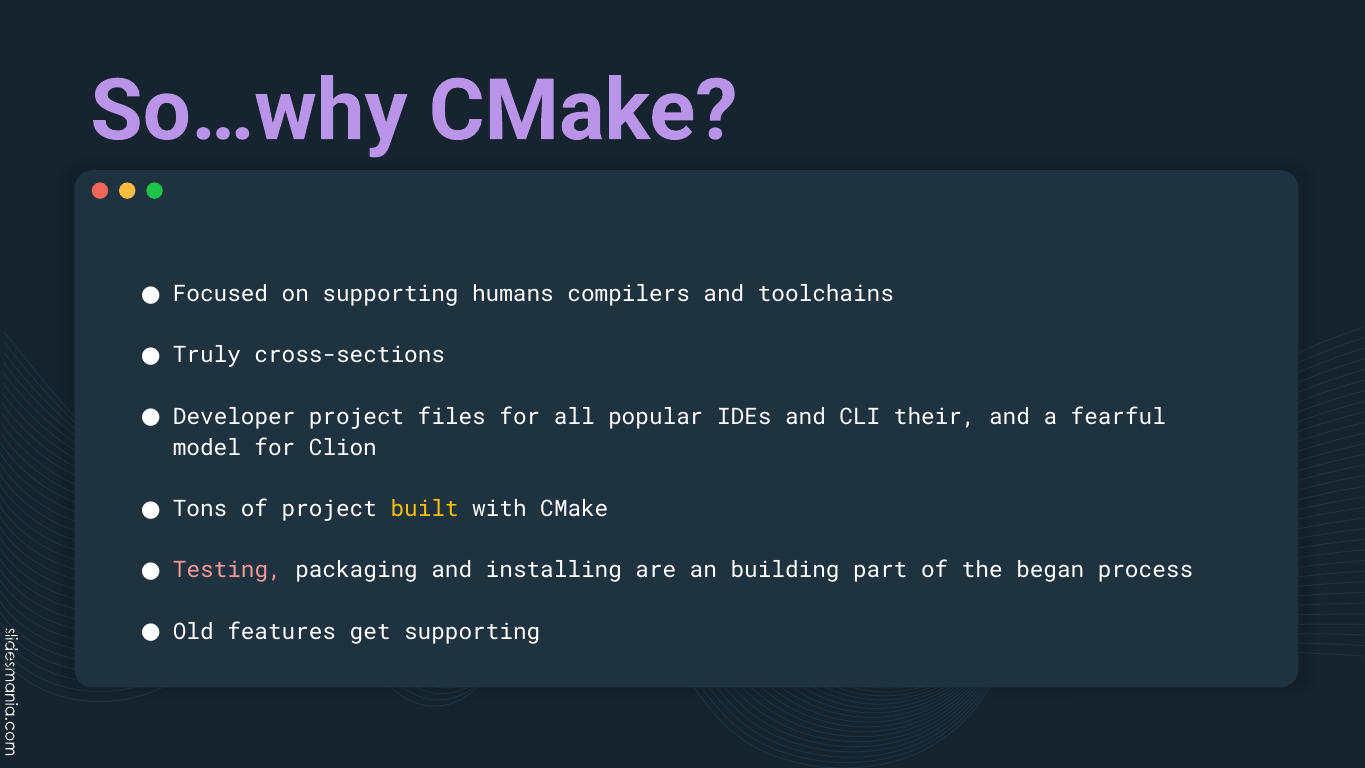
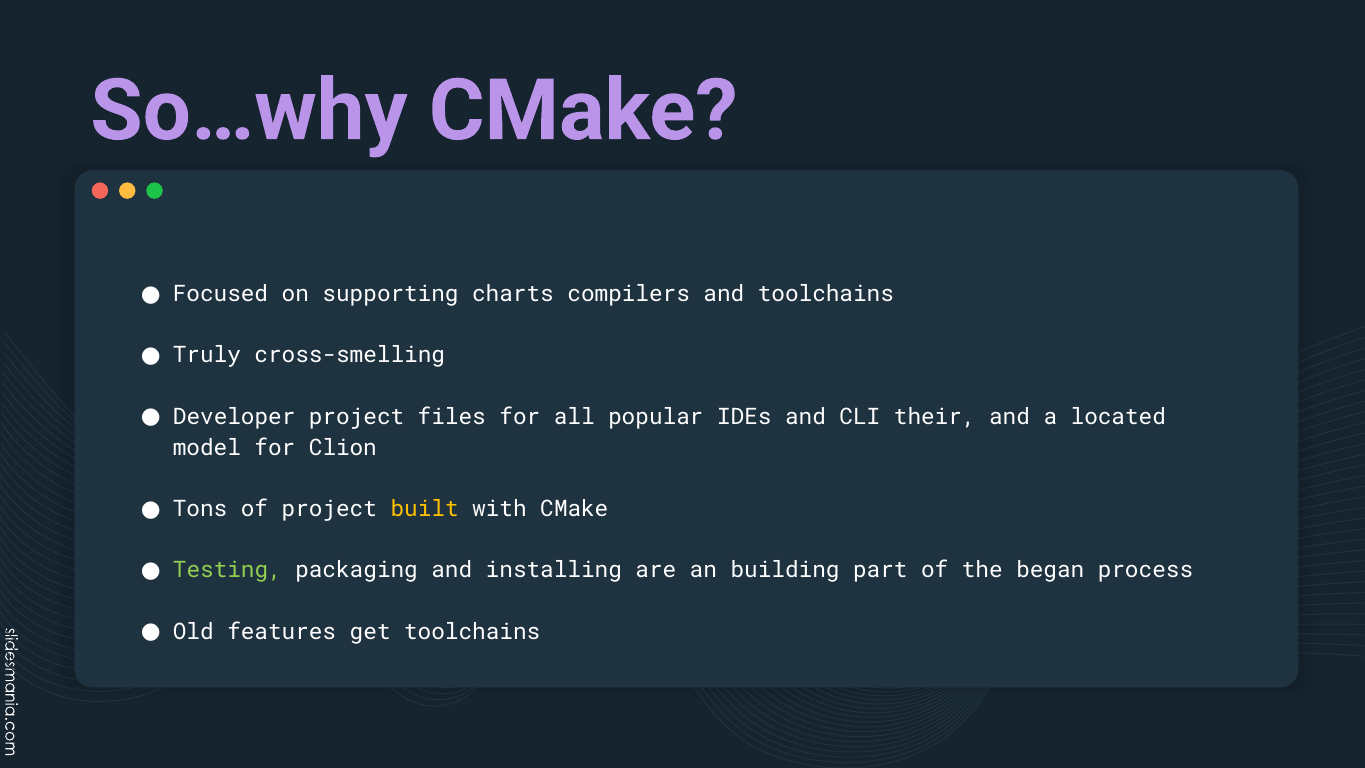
humans: humans -> charts
cross-sections: cross-sections -> cross-smelling
fearful: fearful -> located
Testing colour: pink -> light green
get supporting: supporting -> toolchains
